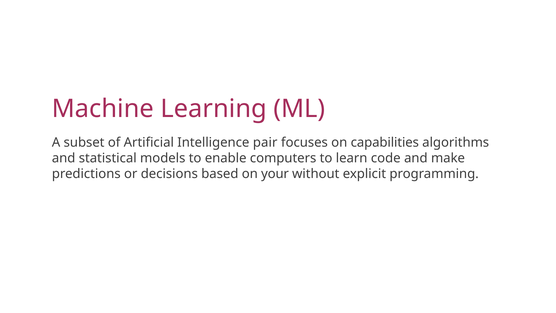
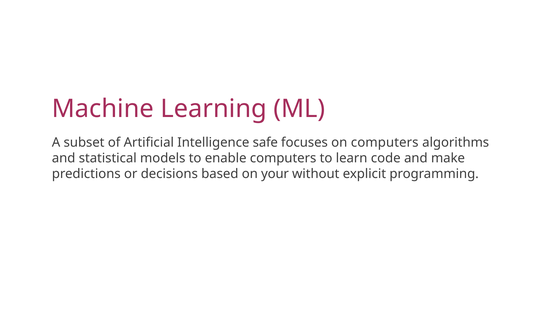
pair: pair -> safe
on capabilities: capabilities -> computers
